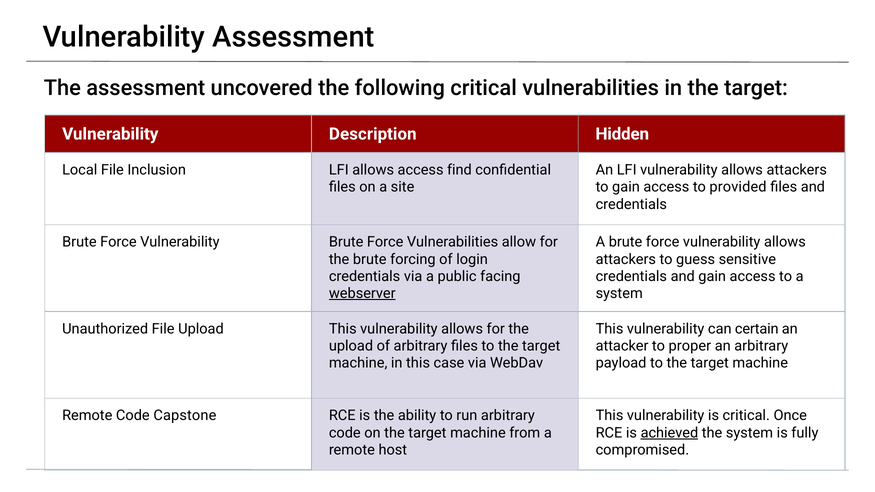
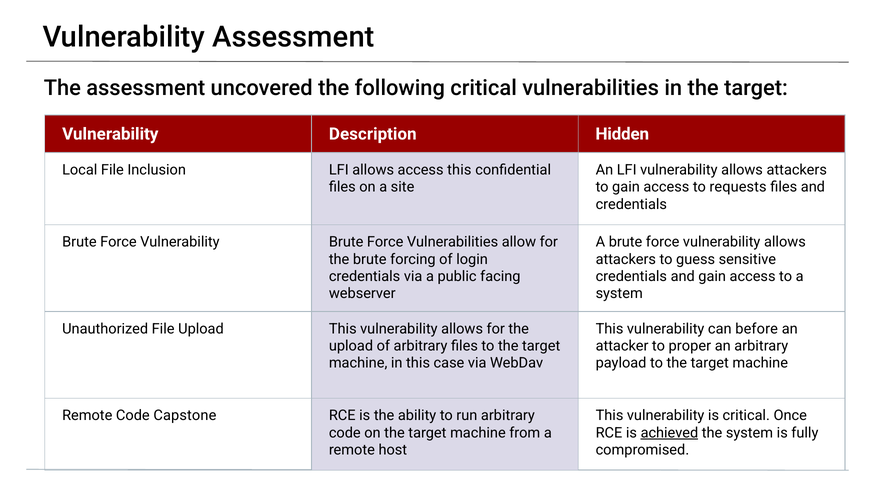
access find: find -> this
provided: provided -> requests
webserver underline: present -> none
certain: certain -> before
